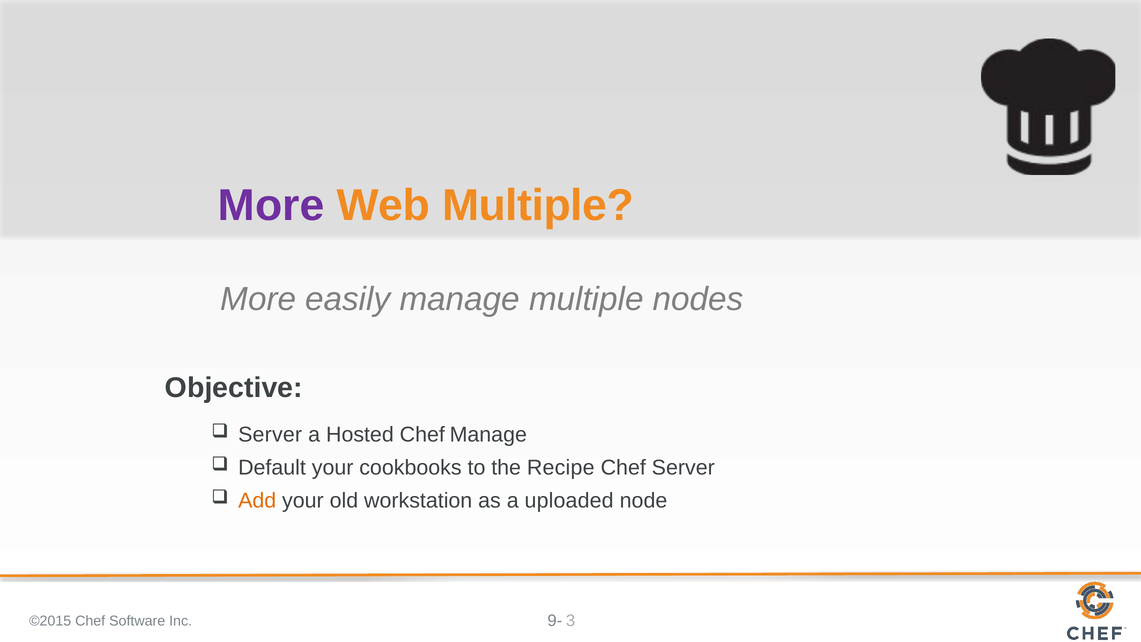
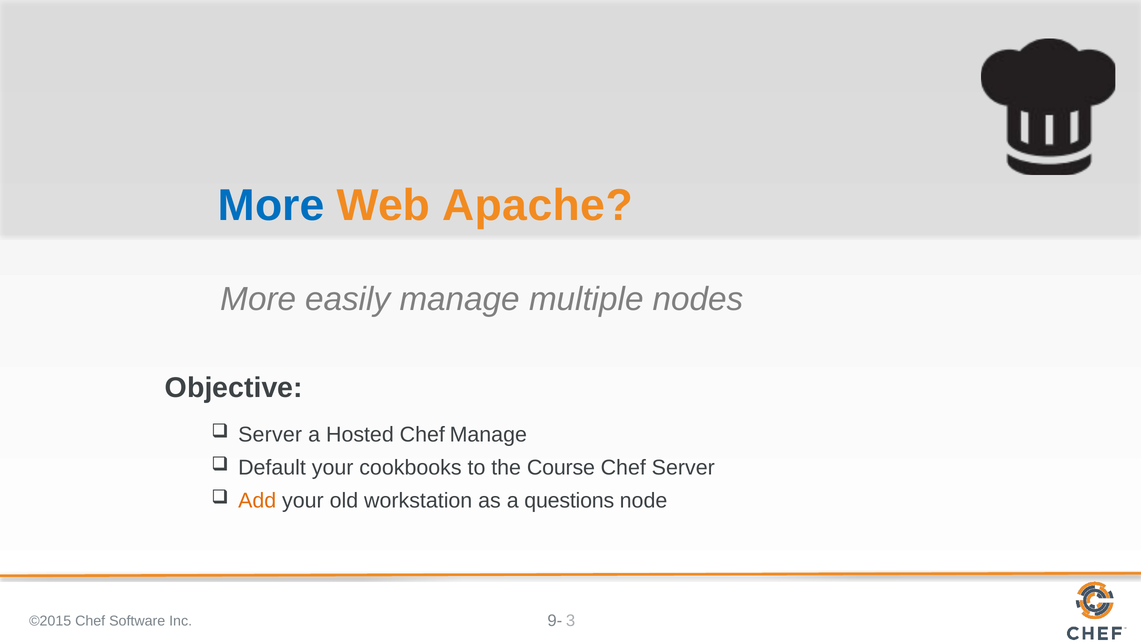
More at (271, 205) colour: purple -> blue
Web Multiple: Multiple -> Apache
Recipe: Recipe -> Course
uploaded: uploaded -> questions
